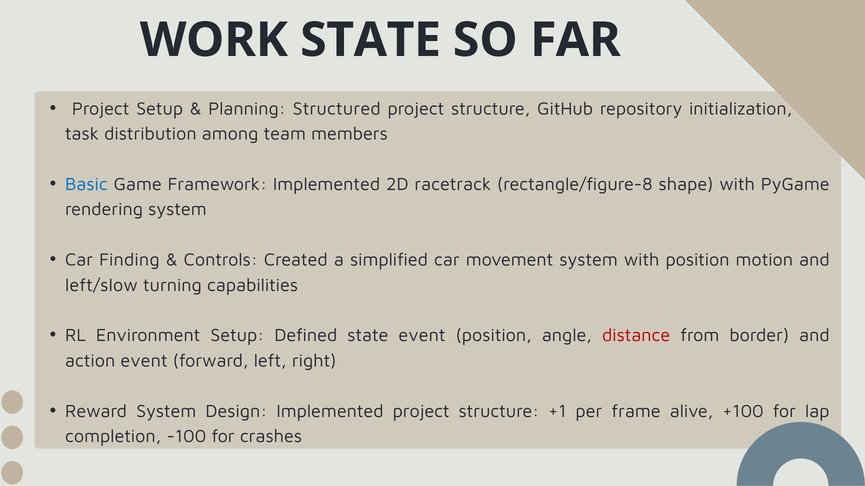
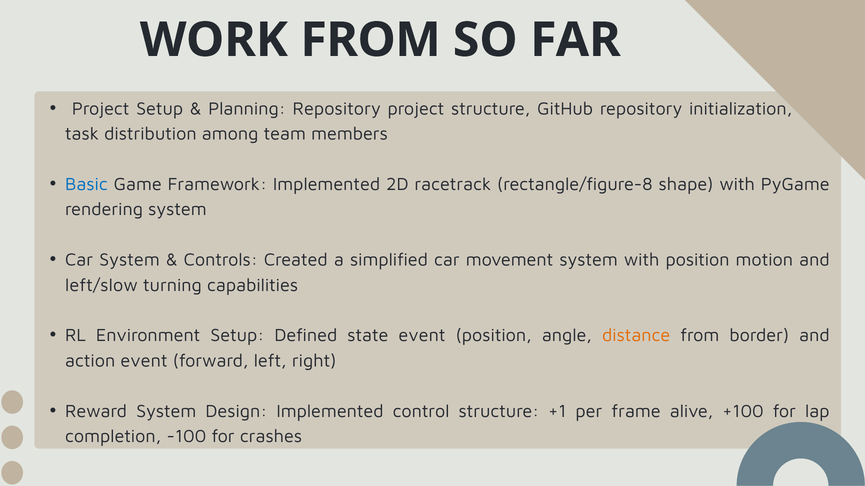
WORK STATE: STATE -> FROM
Planning Structured: Structured -> Repository
Car Finding: Finding -> System
distance colour: red -> orange
Implemented project: project -> control
